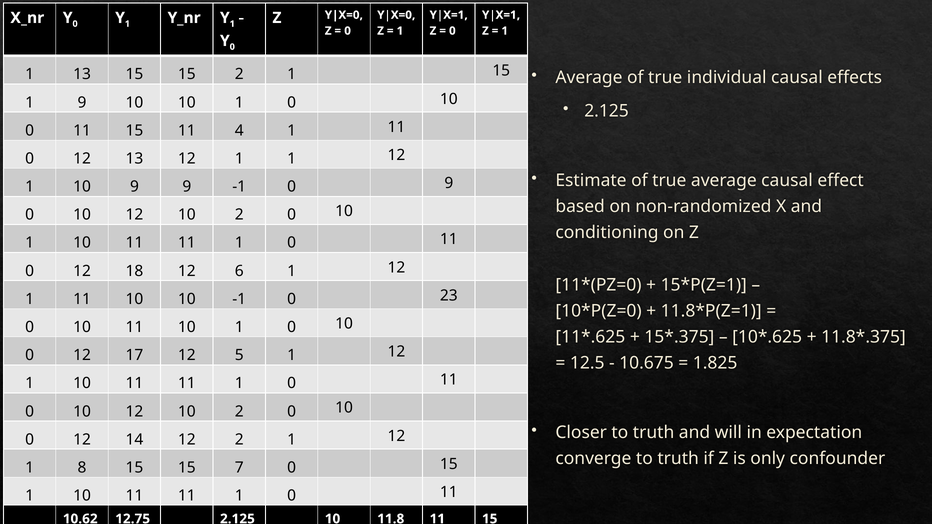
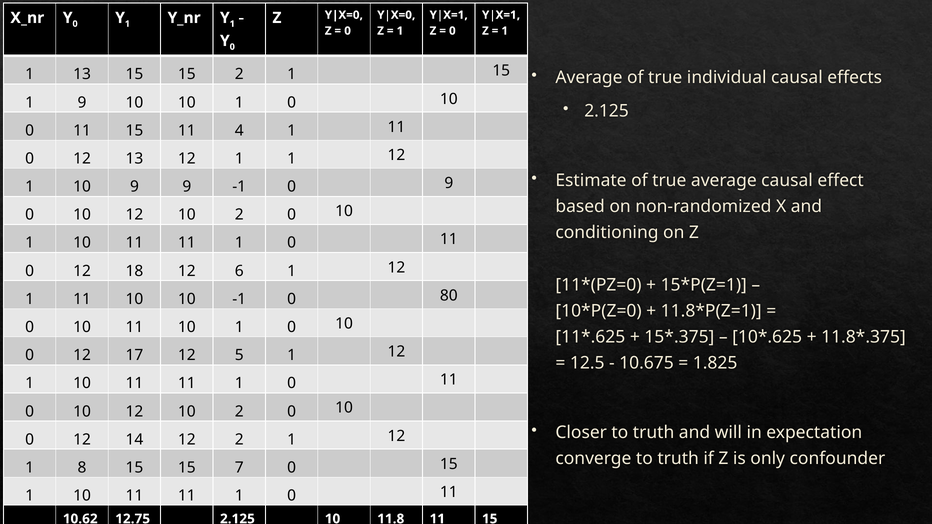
23: 23 -> 80
